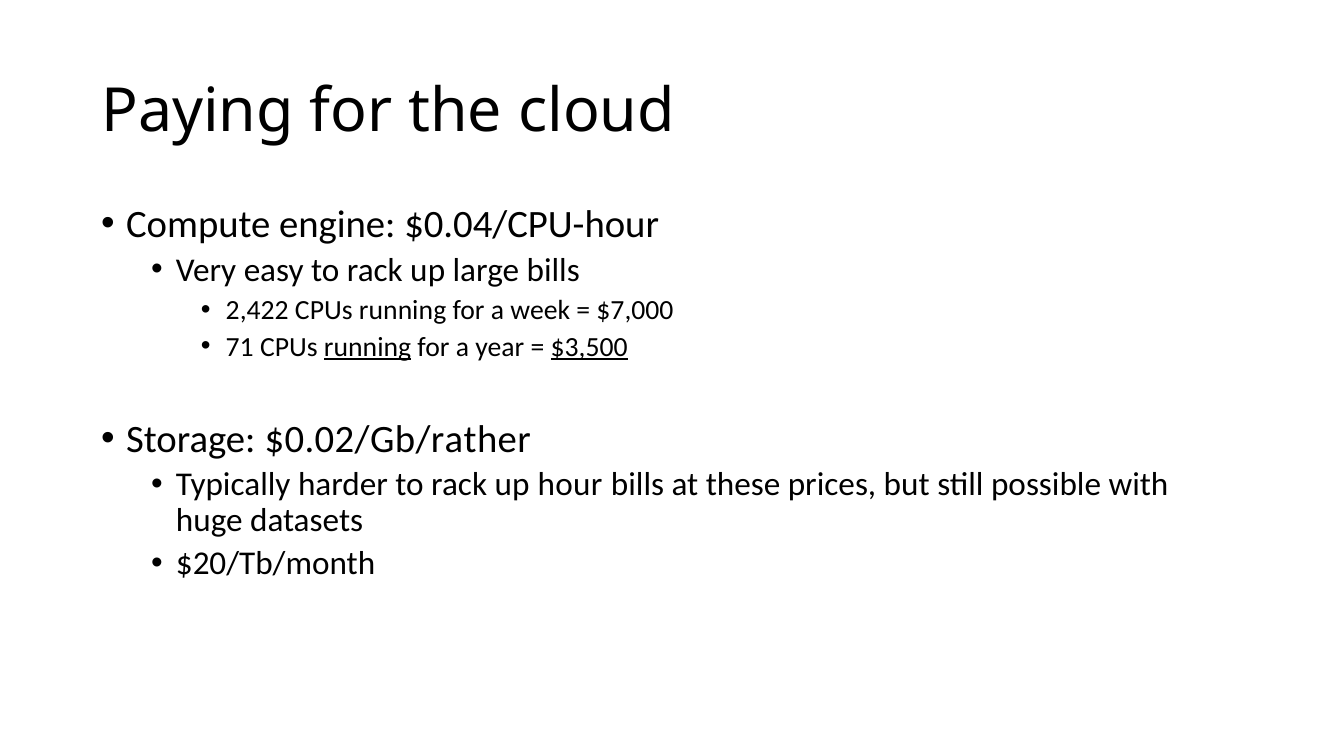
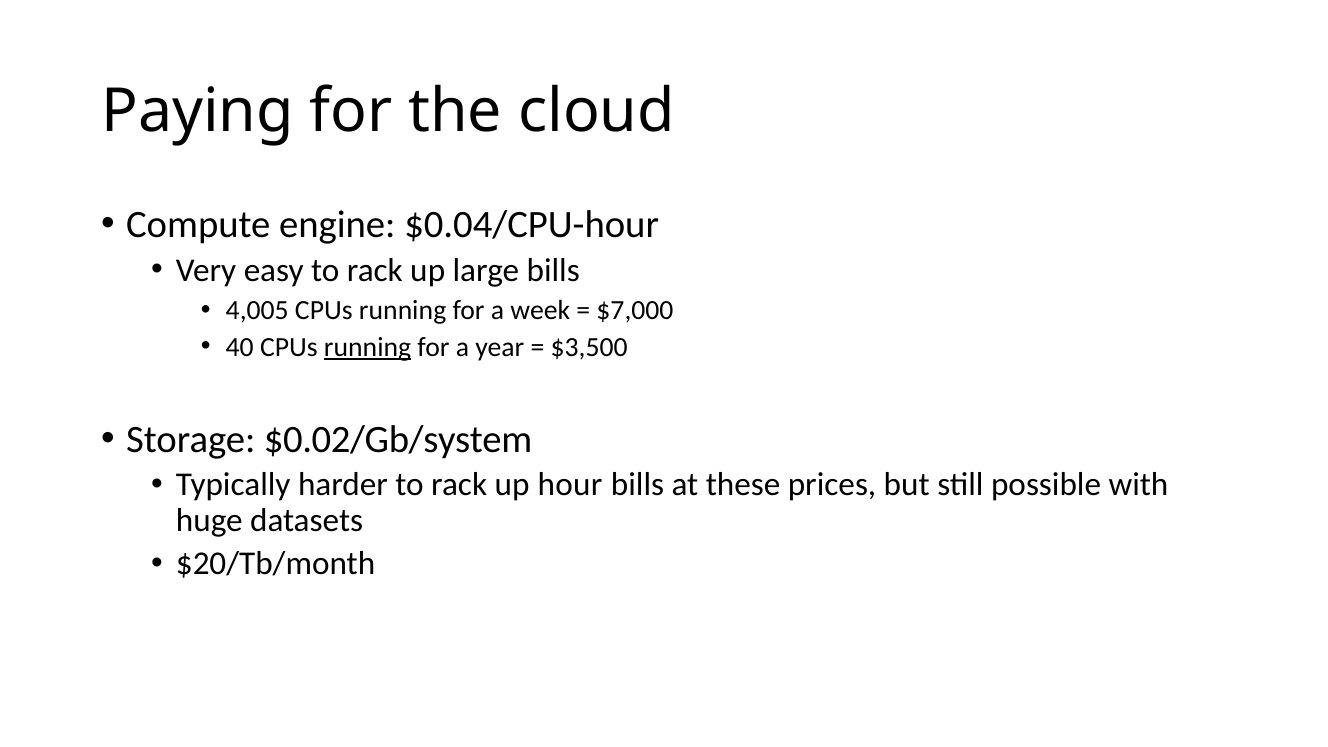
2,422: 2,422 -> 4,005
71: 71 -> 40
$3,500 underline: present -> none
$0.02/Gb/rather: $0.02/Gb/rather -> $0.02/Gb/system
